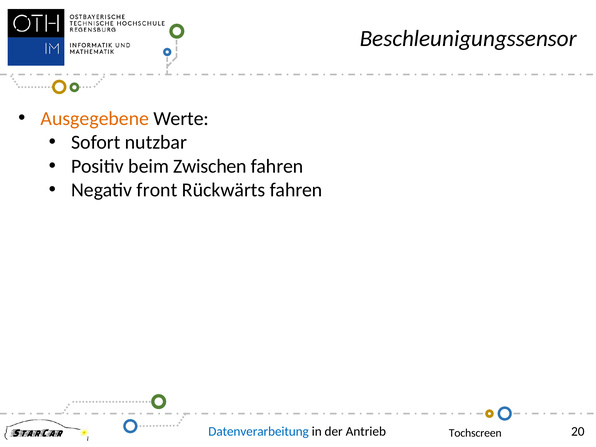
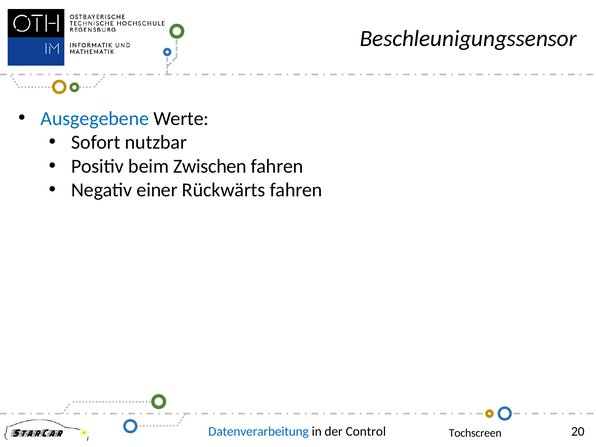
Ausgegebene colour: orange -> blue
front: front -> einer
Antrieb: Antrieb -> Control
